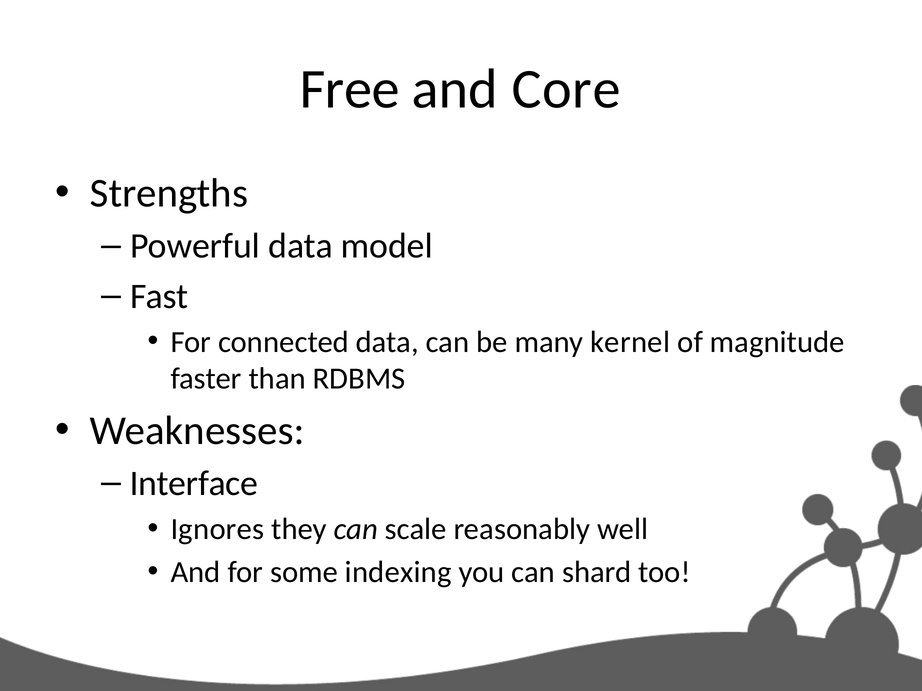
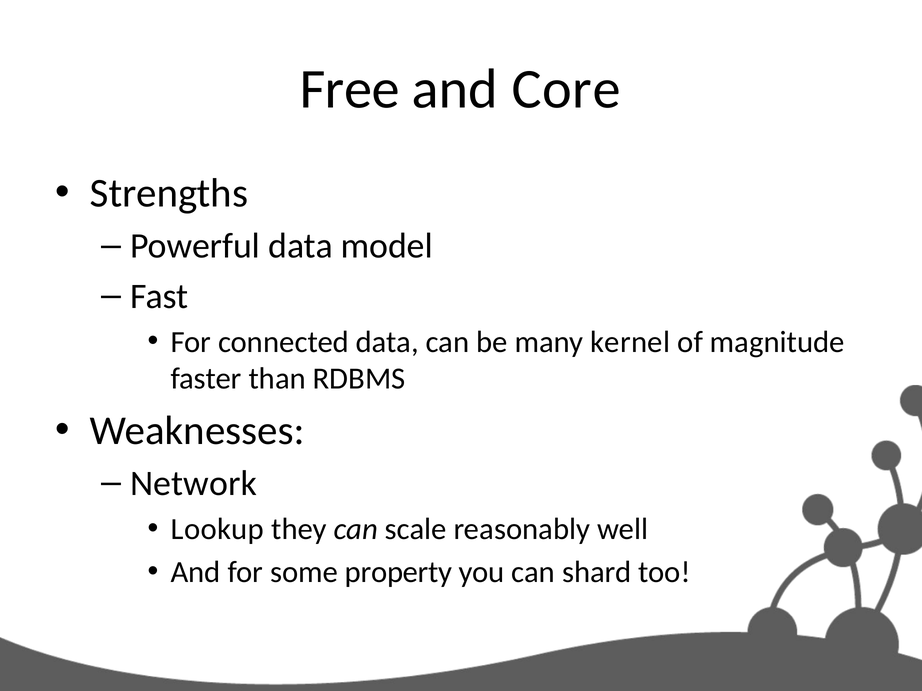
Interface: Interface -> Network
Ignores: Ignores -> Lookup
indexing: indexing -> property
